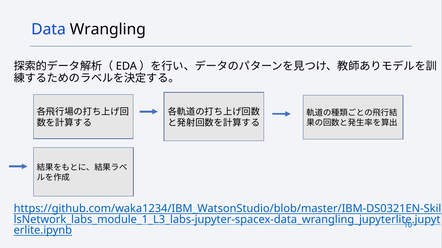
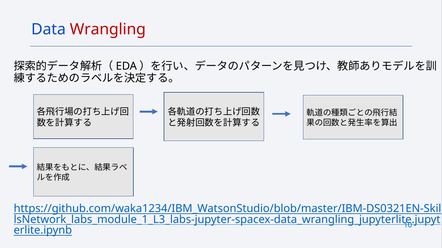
Wrangling colour: black -> red
